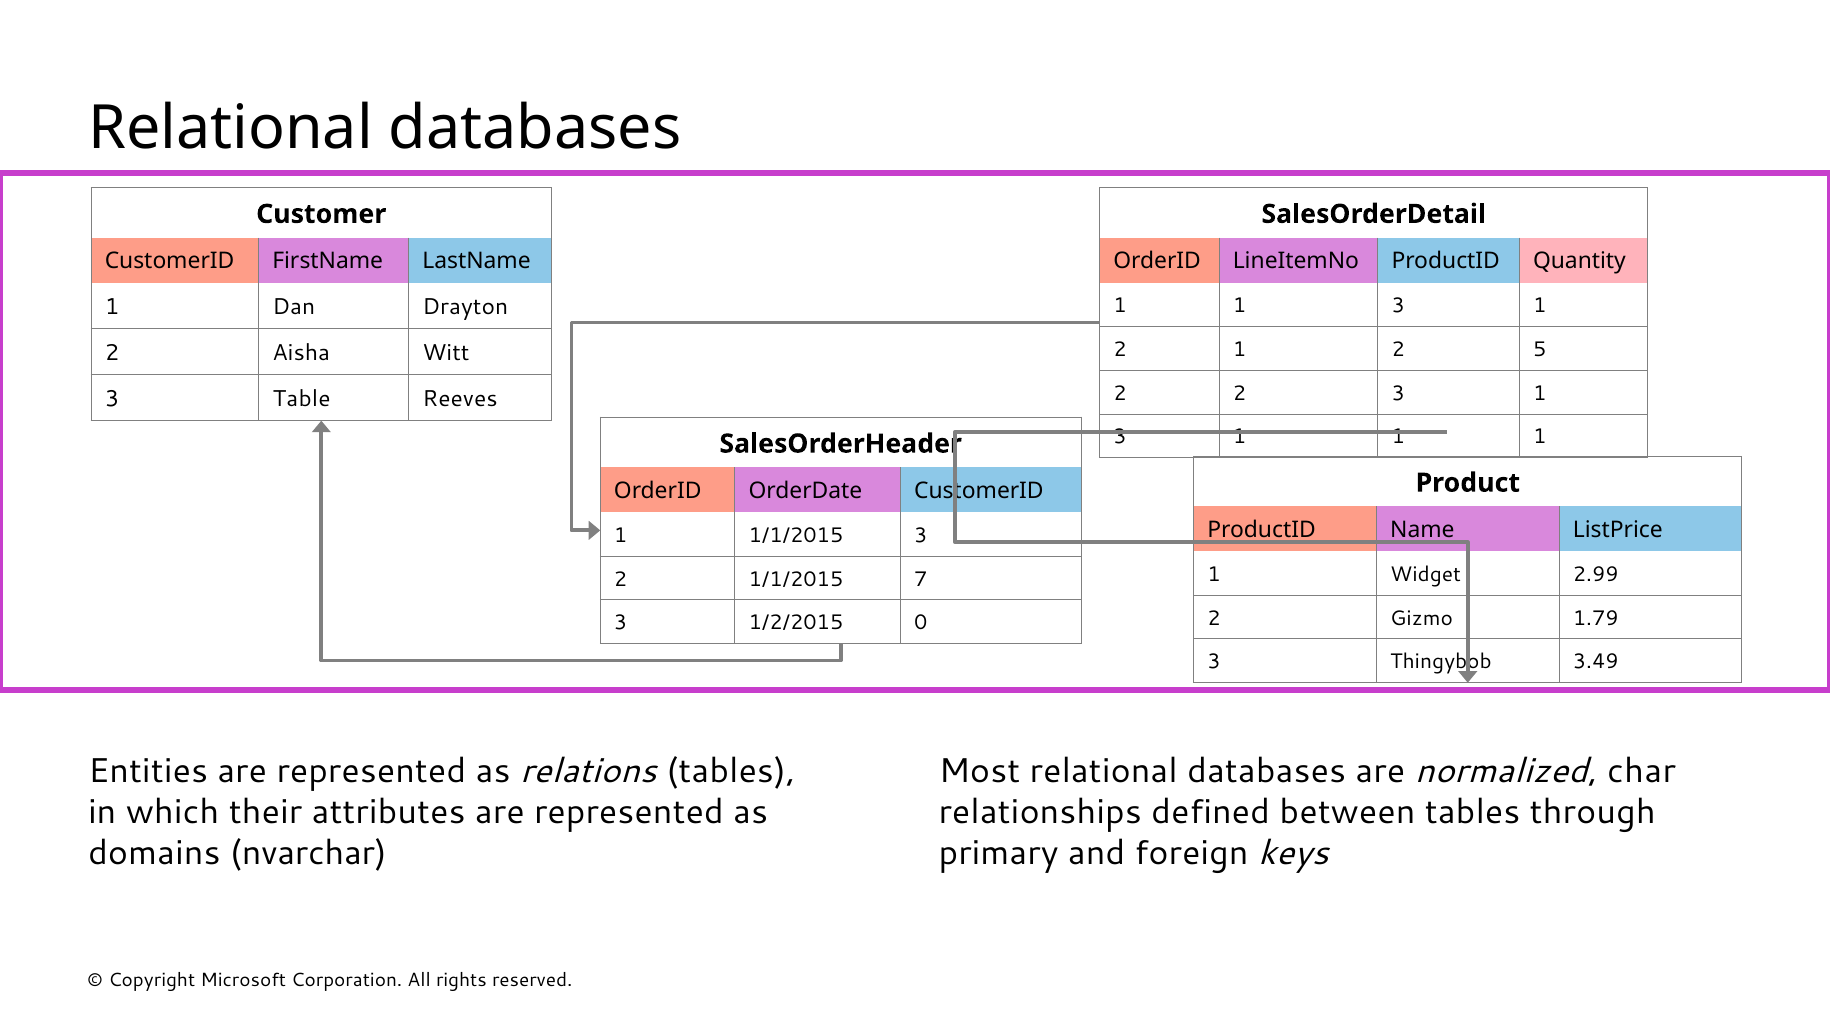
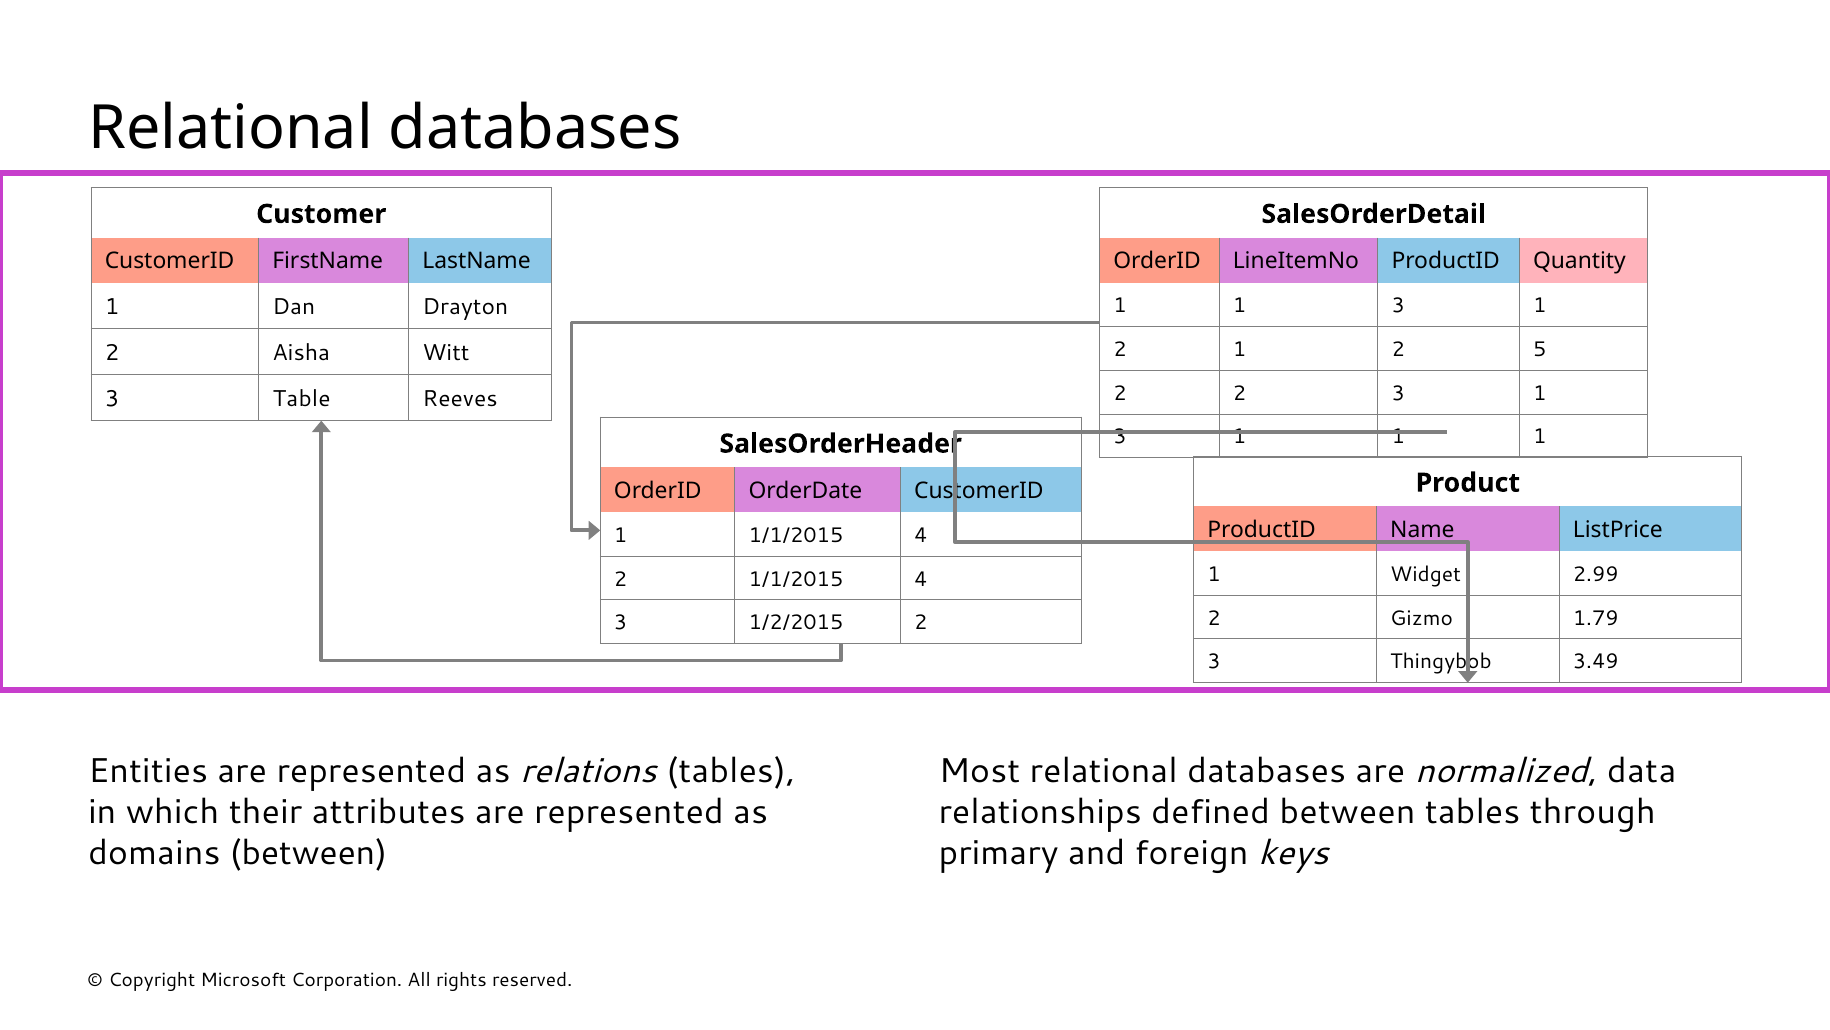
1 1/1/2015 3: 3 -> 4
2 1/1/2015 7: 7 -> 4
1/2/2015 0: 0 -> 2
char: char -> data
domains nvarchar: nvarchar -> between
